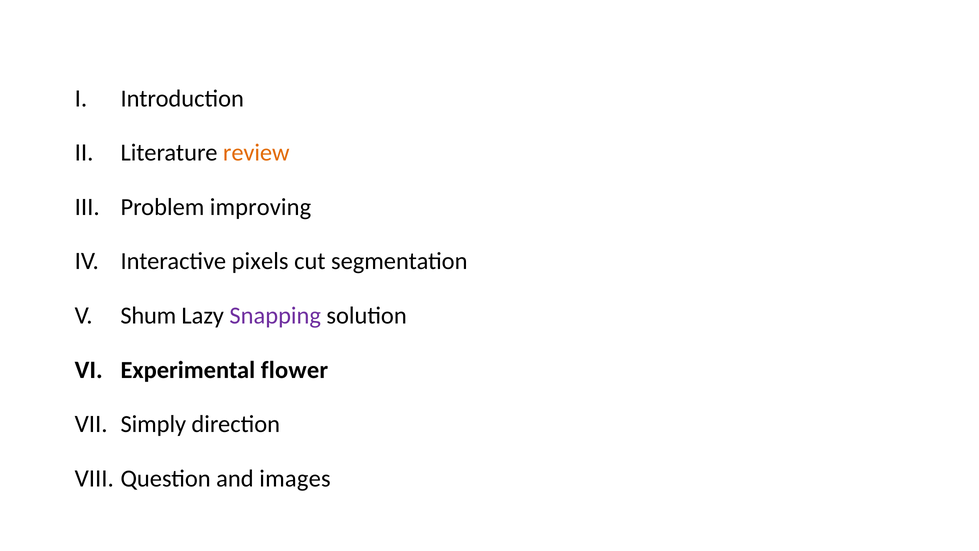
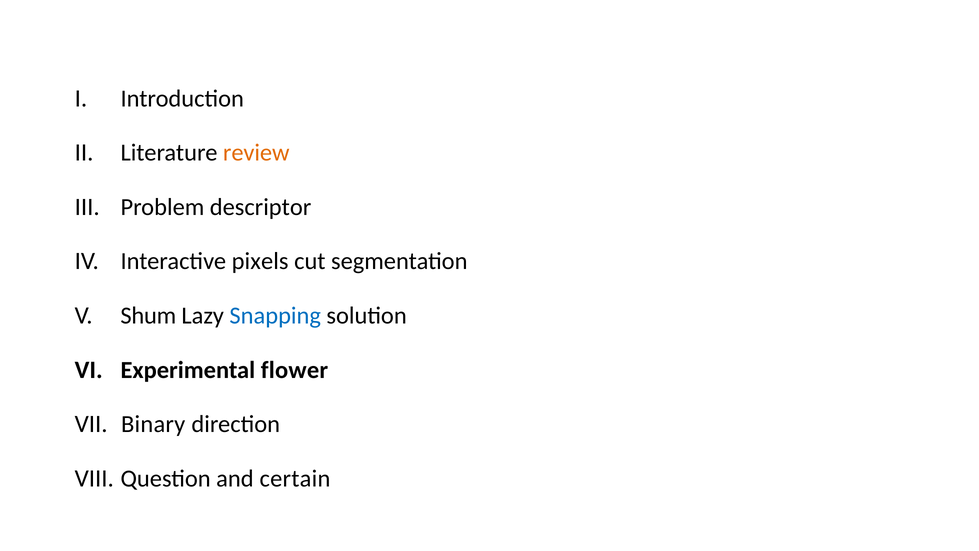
improving: improving -> descriptor
Snapping colour: purple -> blue
Simply: Simply -> Binary
images: images -> certain
